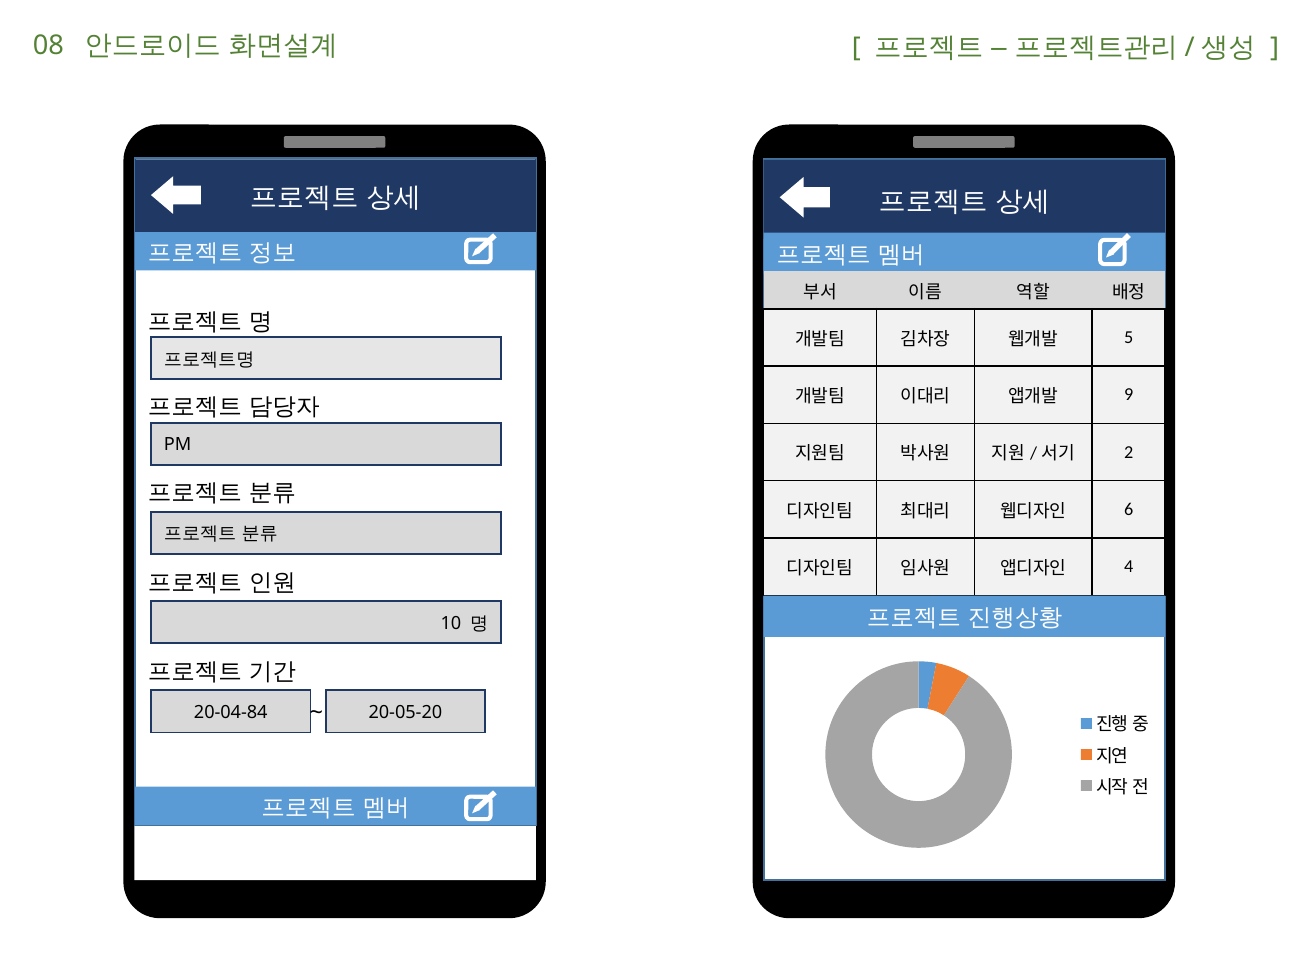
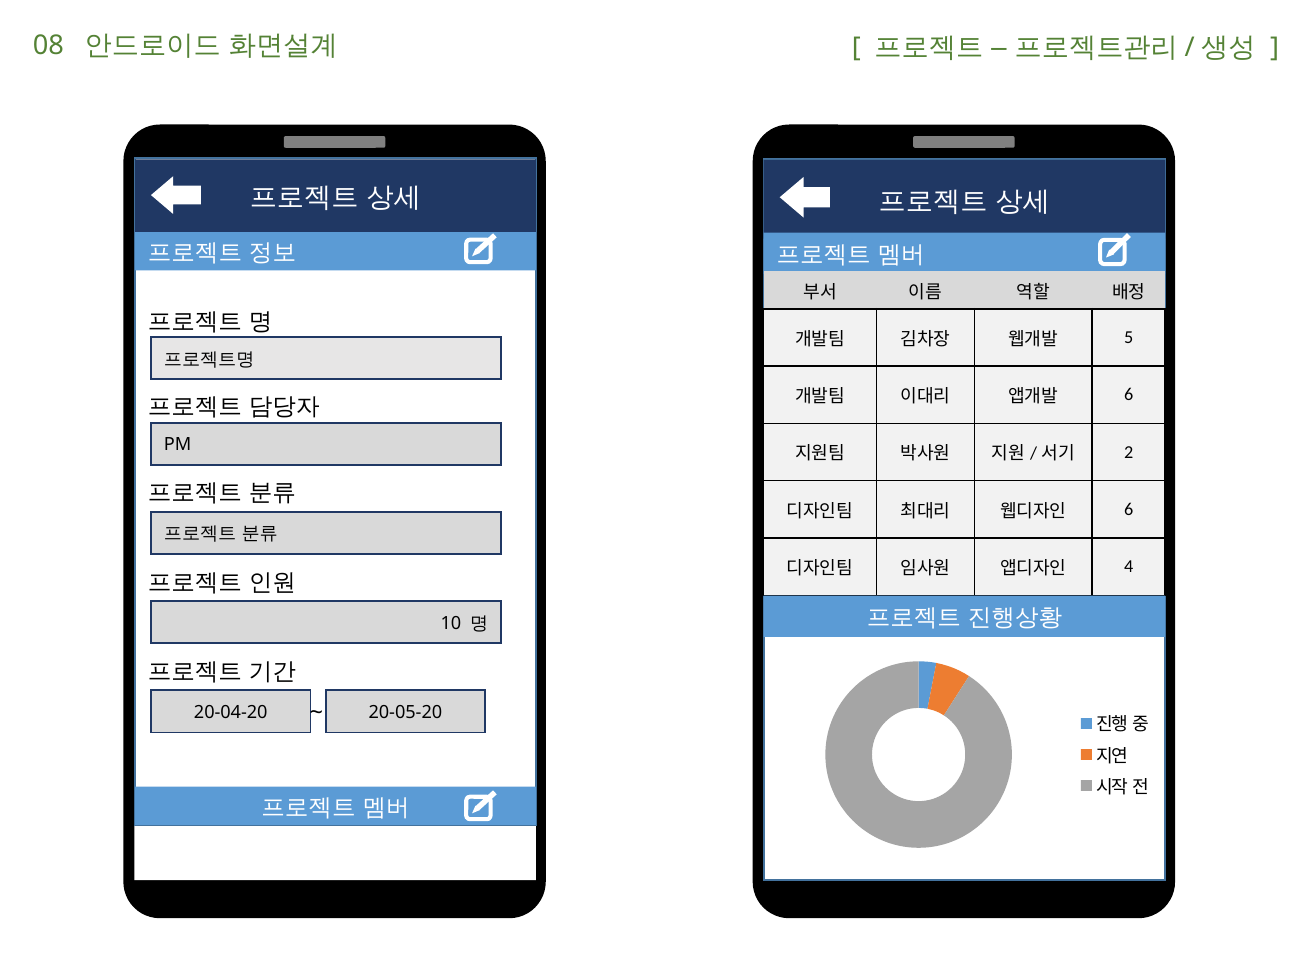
9 at (1129, 395): 9 -> 6
20-04-84: 20-04-84 -> 20-04-20
